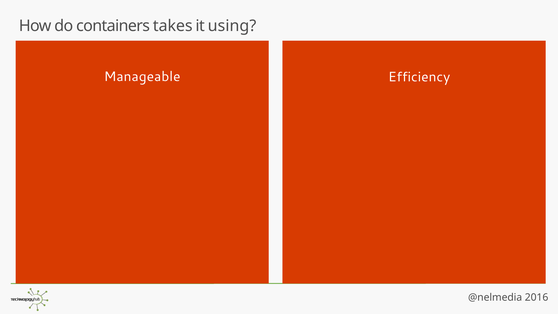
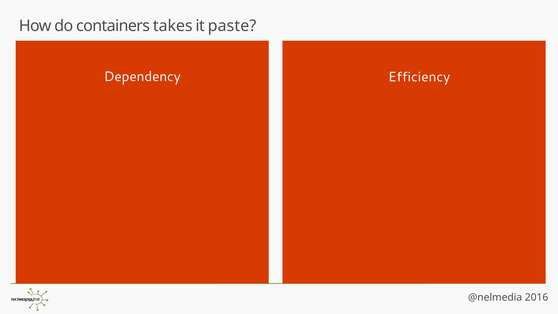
using: using -> paste
Manageable: Manageable -> Dependency
